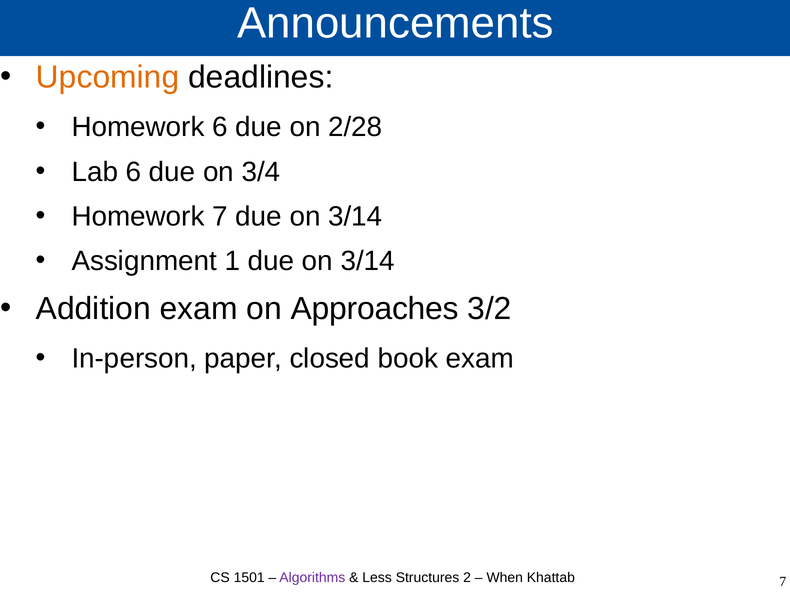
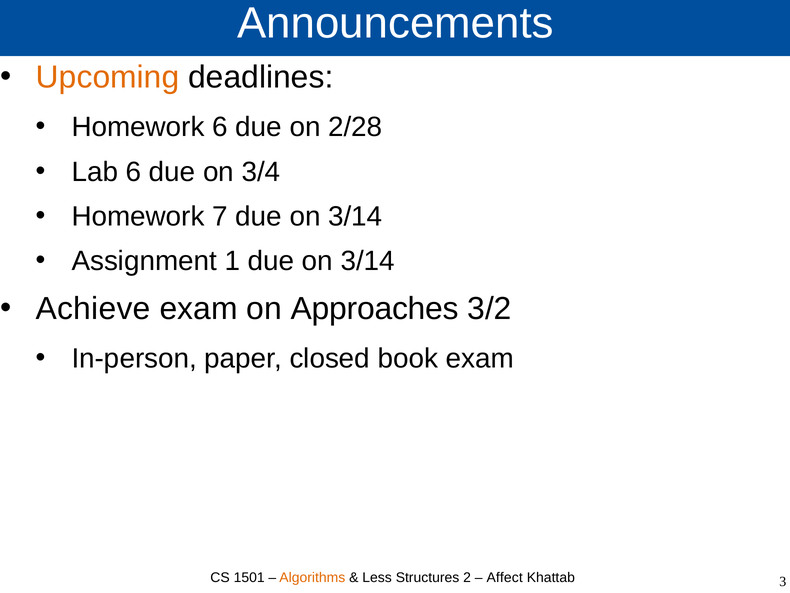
Addition: Addition -> Achieve
Algorithms colour: purple -> orange
When: When -> Affect
Khattab 7: 7 -> 3
